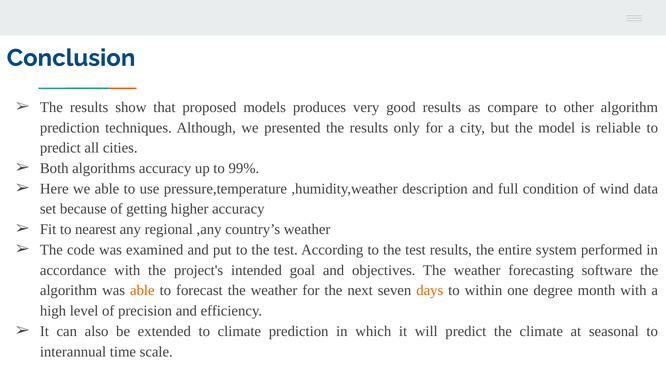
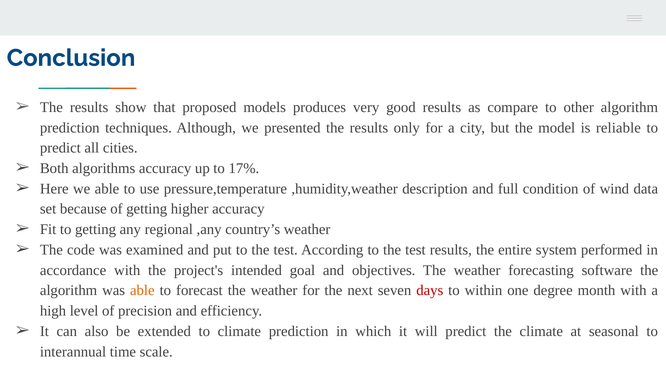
99%: 99% -> 17%
to nearest: nearest -> getting
days colour: orange -> red
